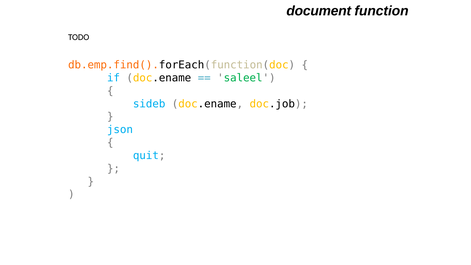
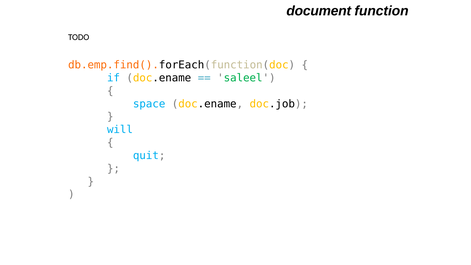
sideb: sideb -> space
json: json -> will
